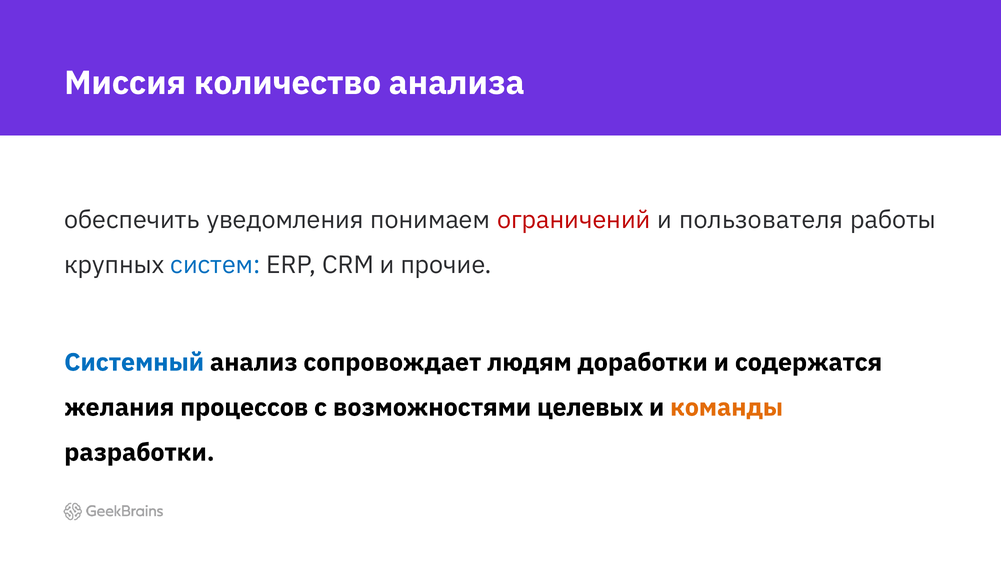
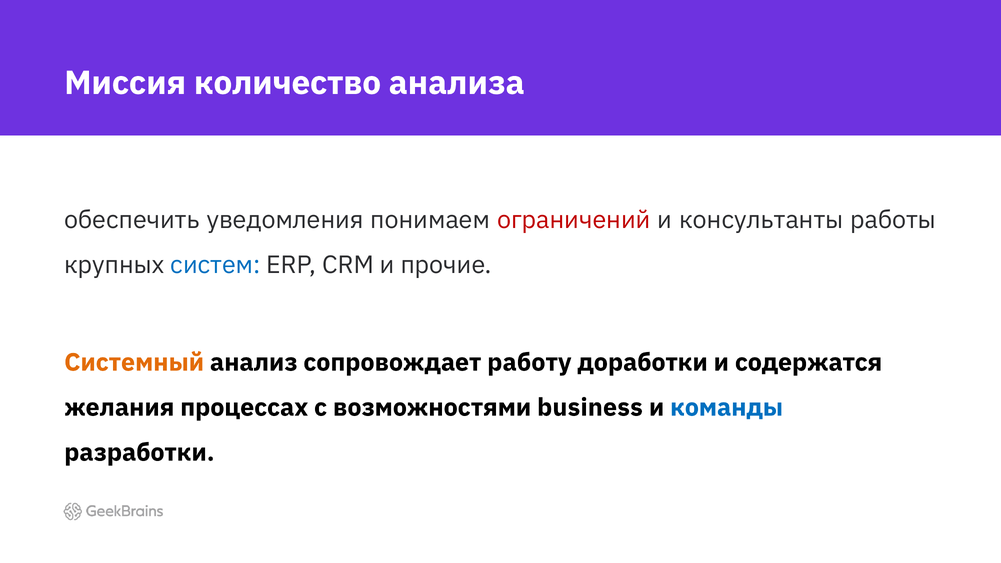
пользователя: пользователя -> консультанты
Системный colour: blue -> orange
людям: людям -> работу
процессов: процессов -> процессах
целевых: целевых -> business
команды colour: orange -> blue
